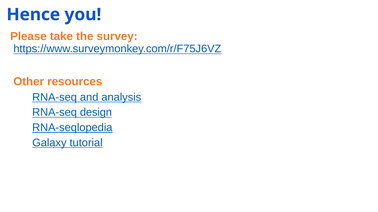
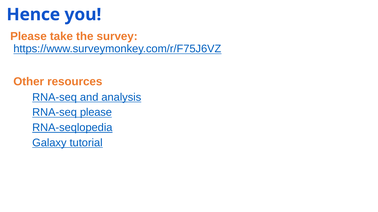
RNA-seq design: design -> please
